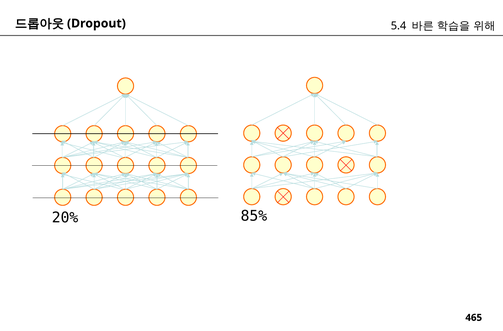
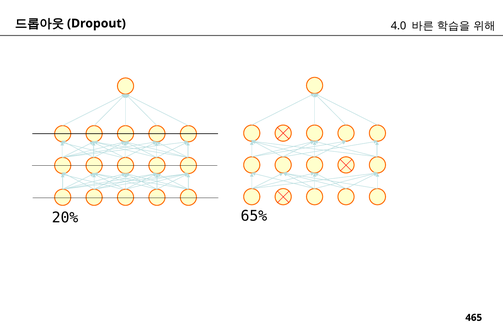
5.4: 5.4 -> 4.0
85%: 85% -> 65%
